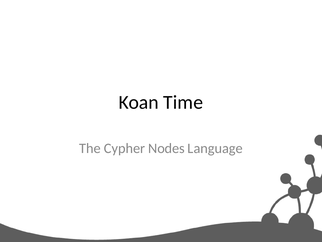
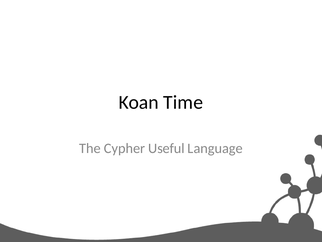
Nodes: Nodes -> Useful
